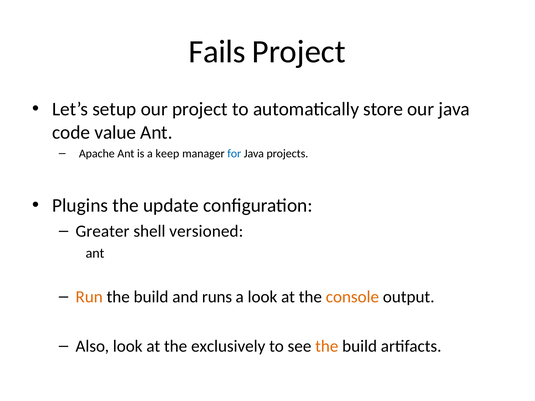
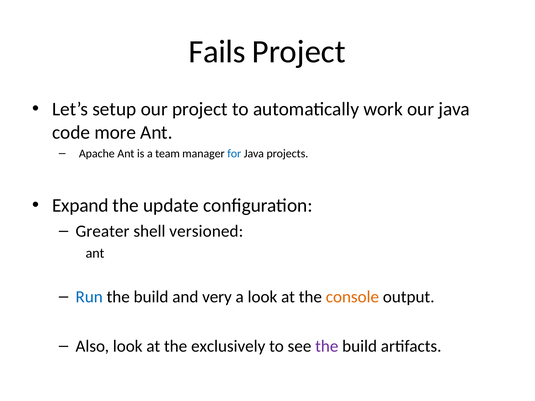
store: store -> work
value: value -> more
keep: keep -> team
Plugins: Plugins -> Expand
Run colour: orange -> blue
runs: runs -> very
the at (327, 346) colour: orange -> purple
